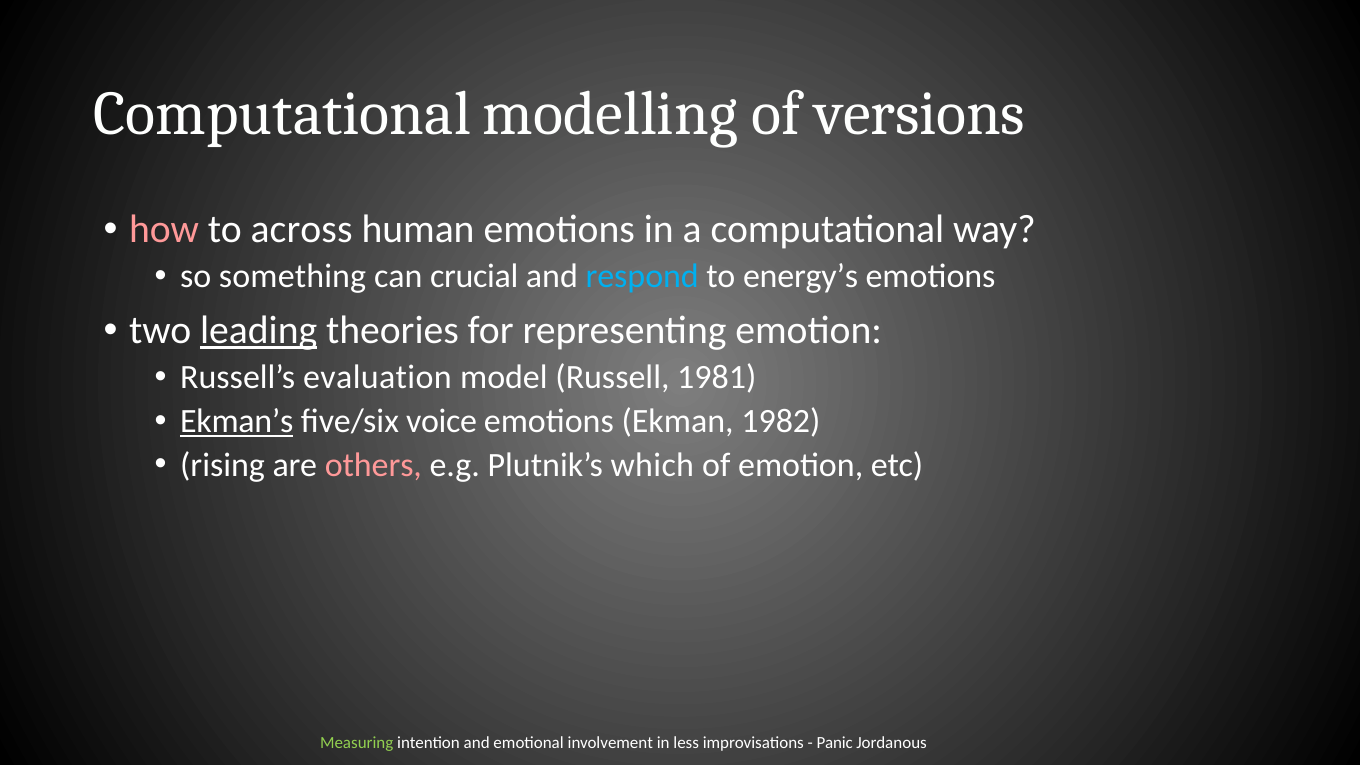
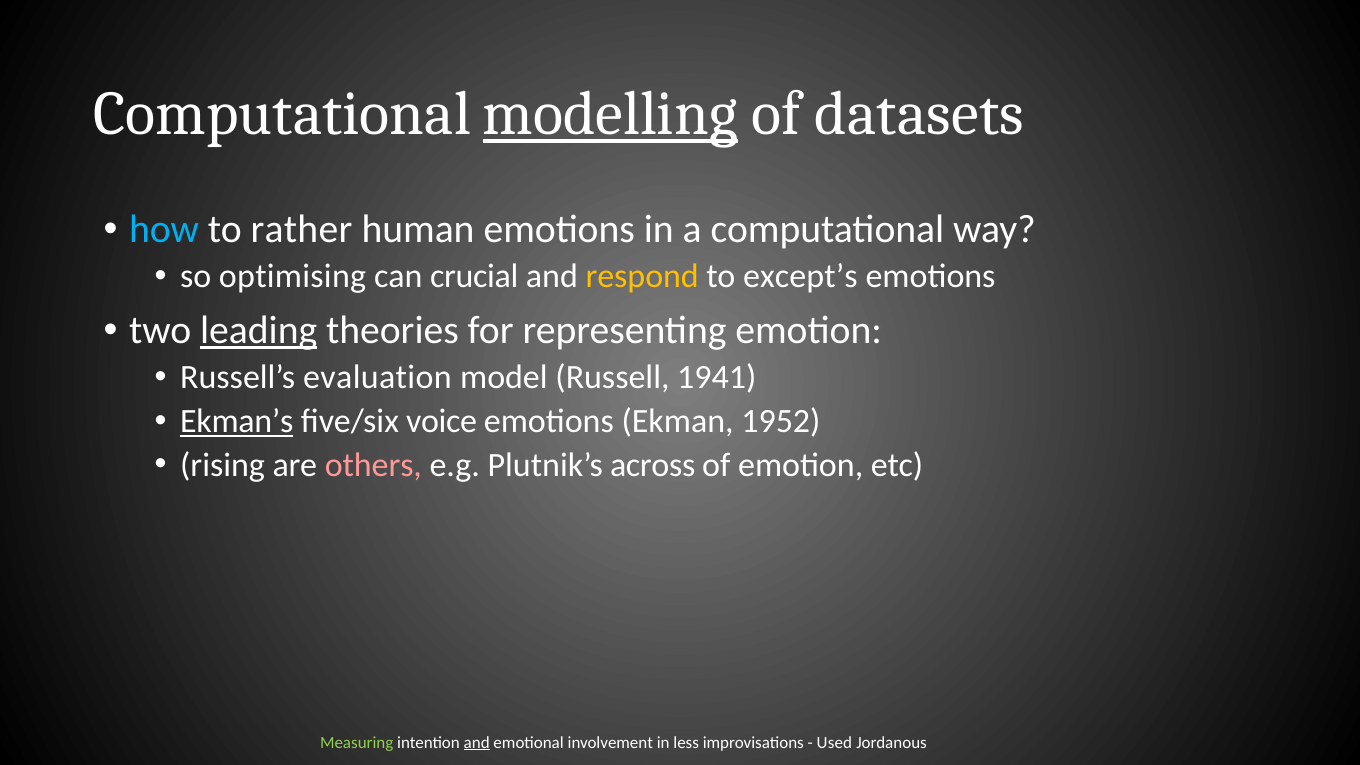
modelling underline: none -> present
versions: versions -> datasets
how colour: pink -> light blue
across: across -> rather
something: something -> optimising
respond colour: light blue -> yellow
energy’s: energy’s -> except’s
1981: 1981 -> 1941
1982: 1982 -> 1952
which: which -> across
and at (477, 743) underline: none -> present
Panic: Panic -> Used
